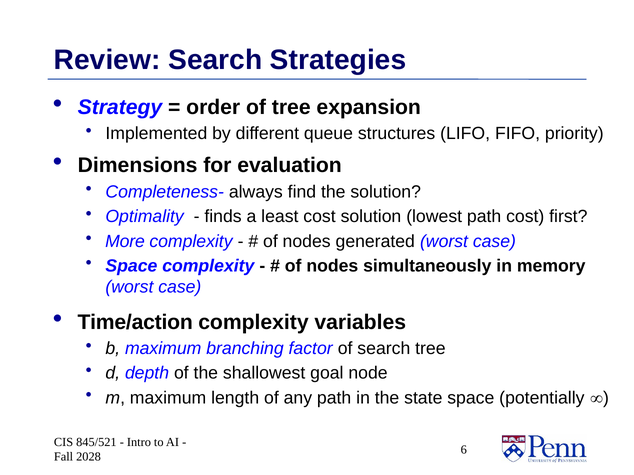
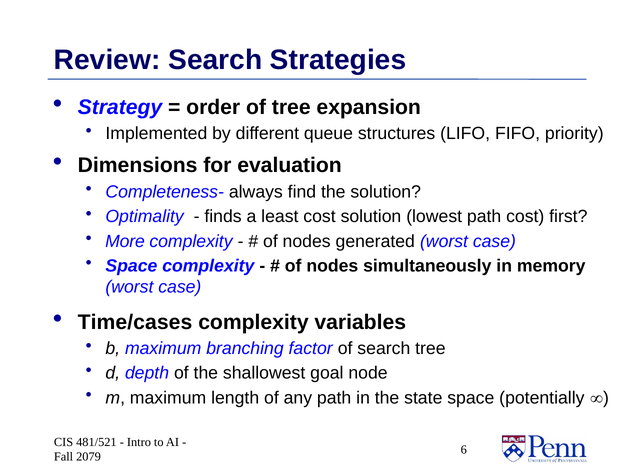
Time/action: Time/action -> Time/cases
845/521: 845/521 -> 481/521
2028: 2028 -> 2079
